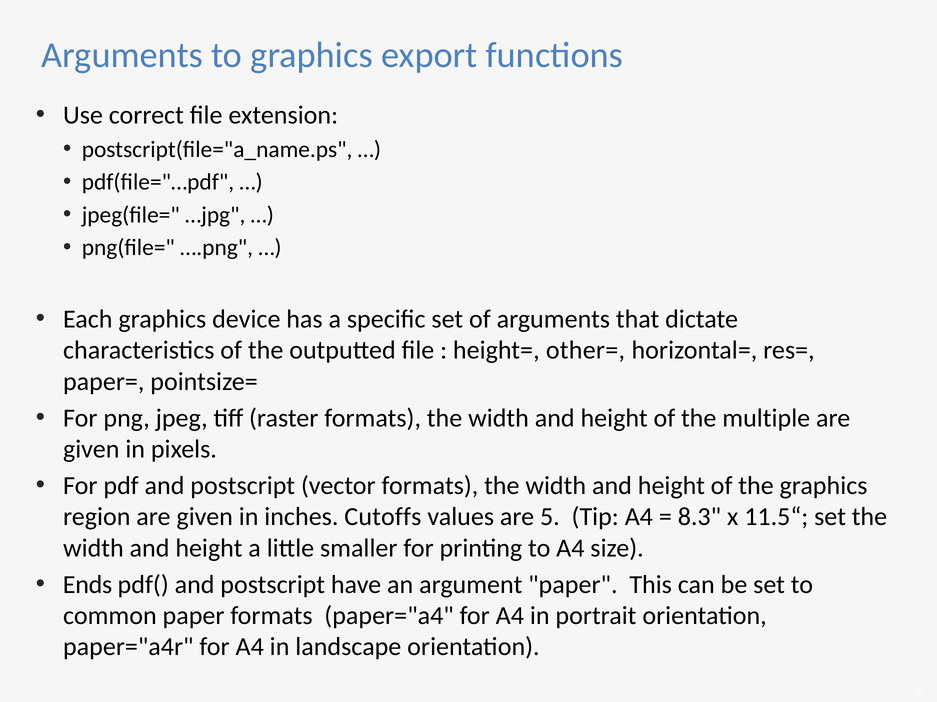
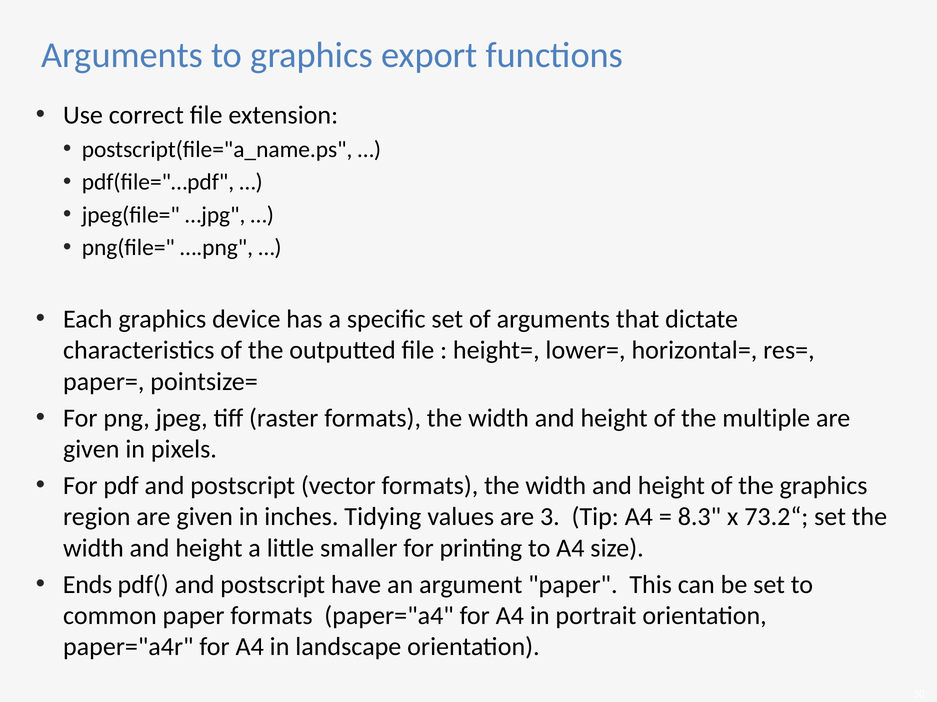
other=: other= -> lower=
Cutoffs: Cutoffs -> Tidying
5: 5 -> 3
11.5“: 11.5“ -> 73.2“
